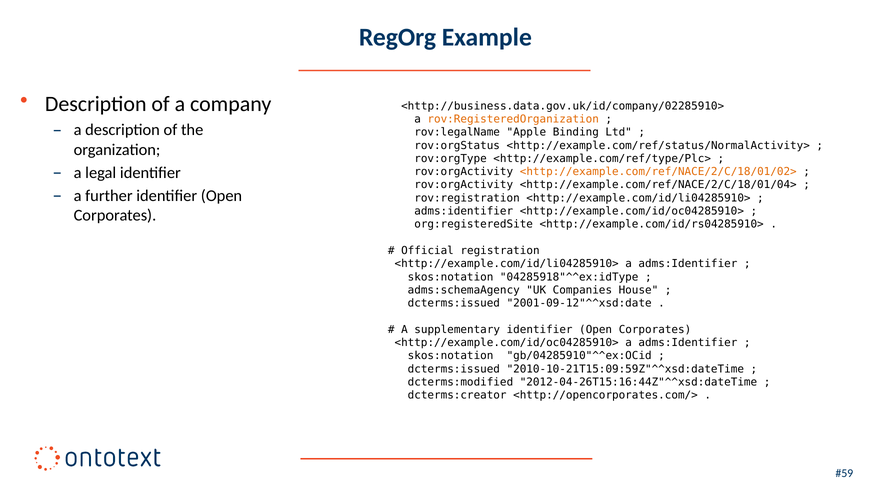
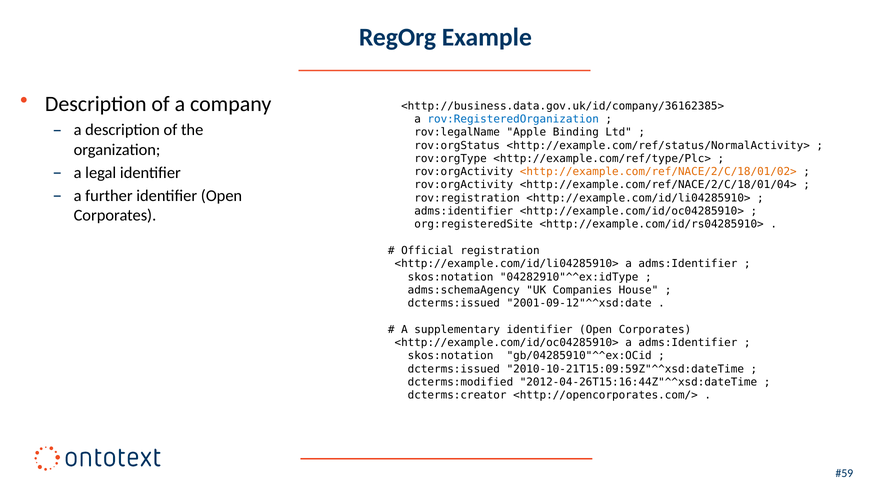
<http://business.data.gov.uk/id/company/02285910>: <http://business.data.gov.uk/id/company/02285910> -> <http://business.data.gov.uk/id/company/36162385>
rov:RegisteredOrganization colour: orange -> blue
04285918"^^ex:idType: 04285918"^^ex:idType -> 04282910"^^ex:idType
